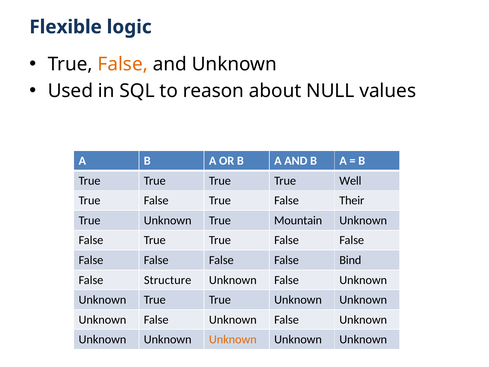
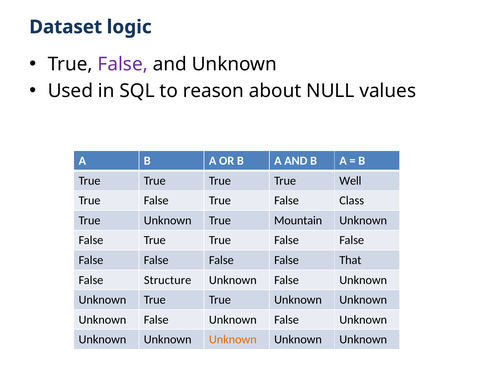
Flexible: Flexible -> Dataset
False at (123, 64) colour: orange -> purple
Their: Their -> Class
Bind: Bind -> That
